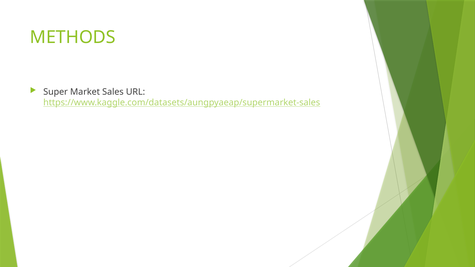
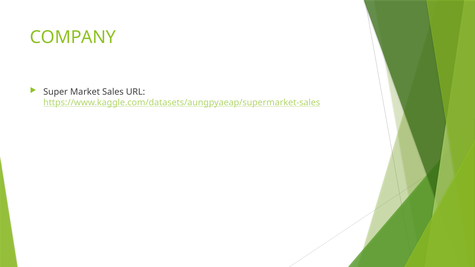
METHODS: METHODS -> COMPANY
